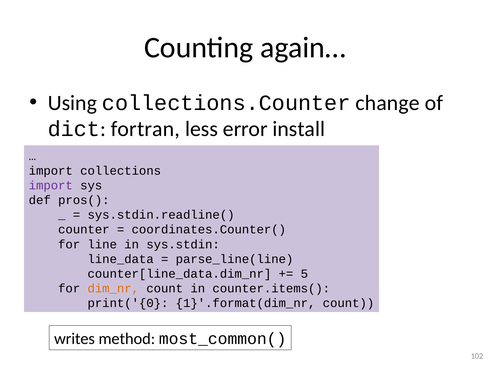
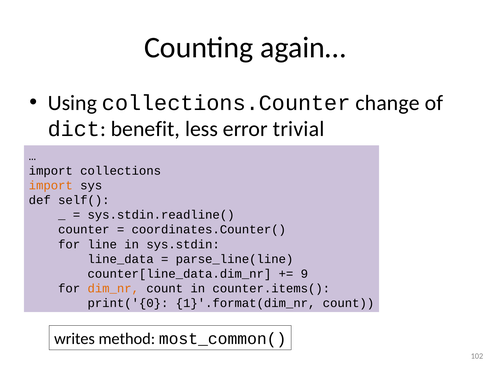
fortran: fortran -> benefit
install: install -> trivial
import at (51, 185) colour: purple -> orange
pros(: pros( -> self(
5: 5 -> 9
